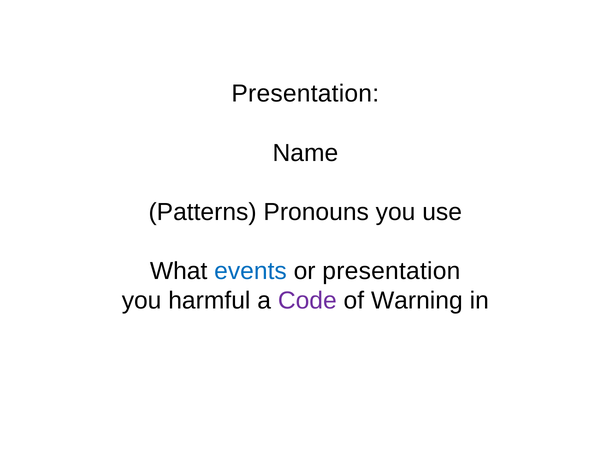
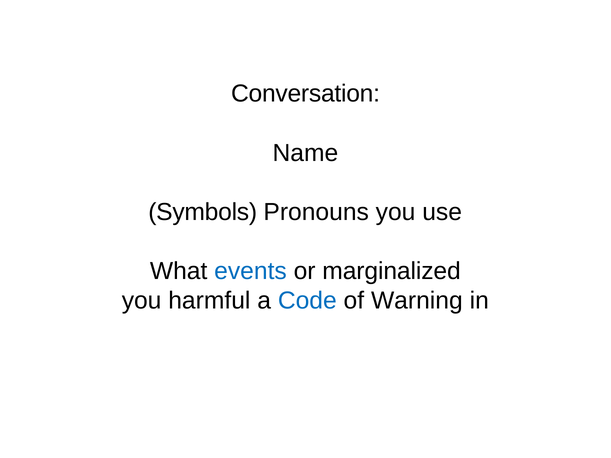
Presentation at (305, 94): Presentation -> Conversation
Patterns: Patterns -> Symbols
or presentation: presentation -> marginalized
Code colour: purple -> blue
